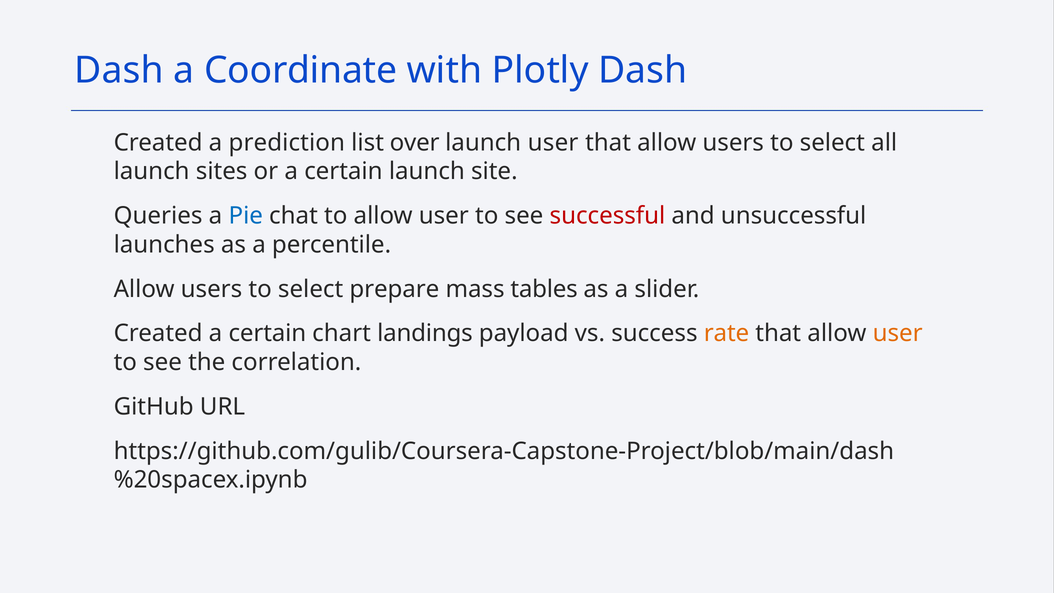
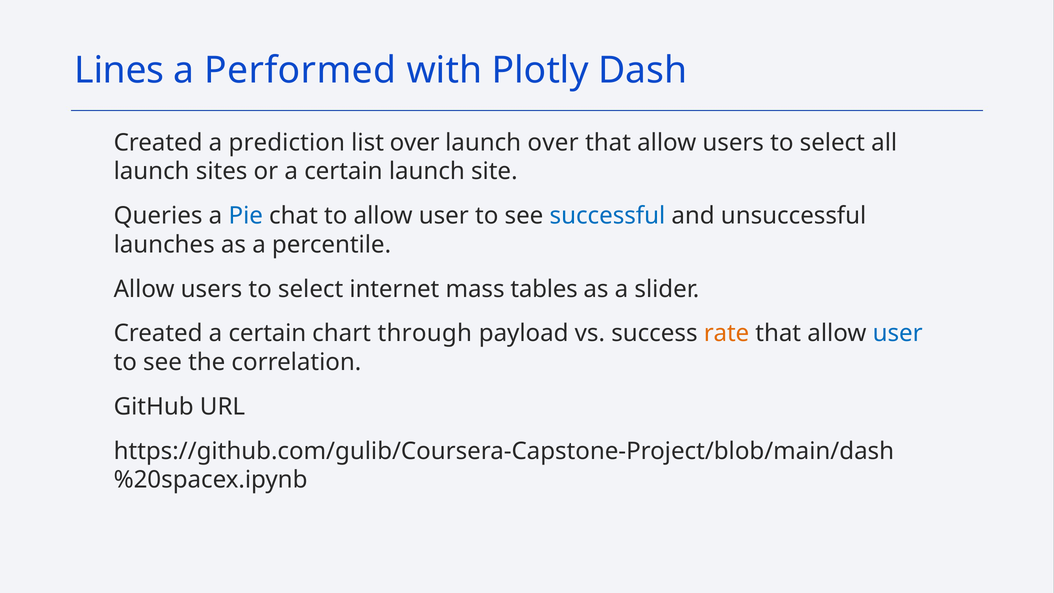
Dash at (119, 70): Dash -> Lines
Coordinate: Coordinate -> Performed
launch user: user -> over
successful colour: red -> blue
prepare: prepare -> internet
landings: landings -> through
user at (898, 333) colour: orange -> blue
